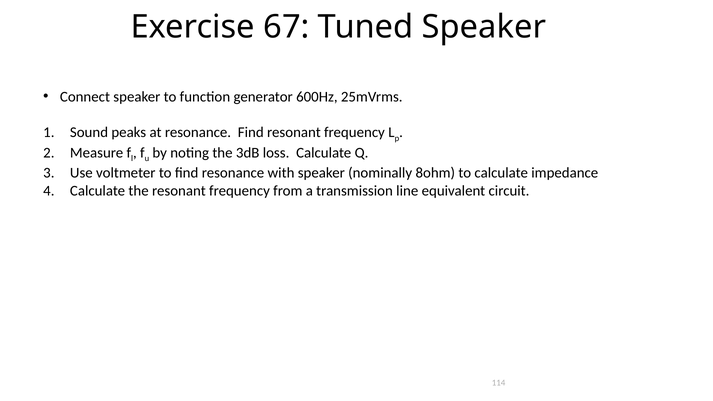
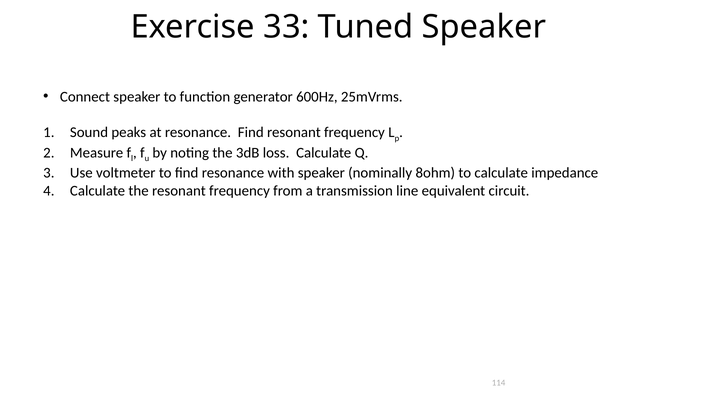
67: 67 -> 33
